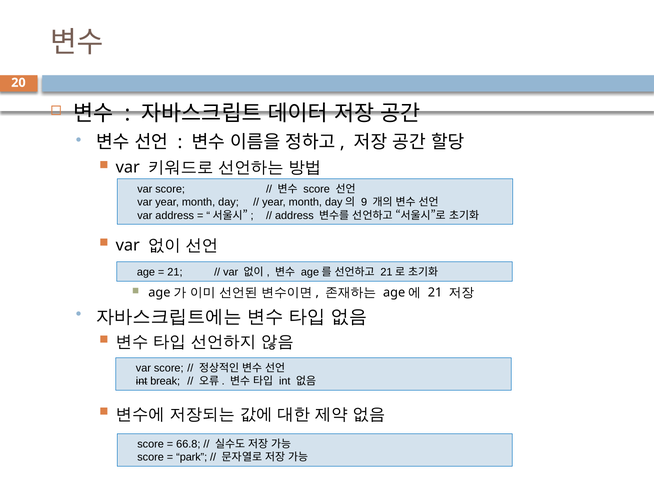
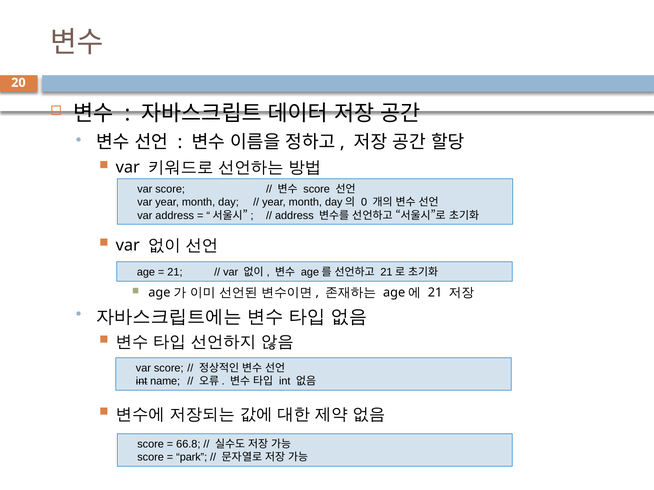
9: 9 -> 0
break: break -> name
